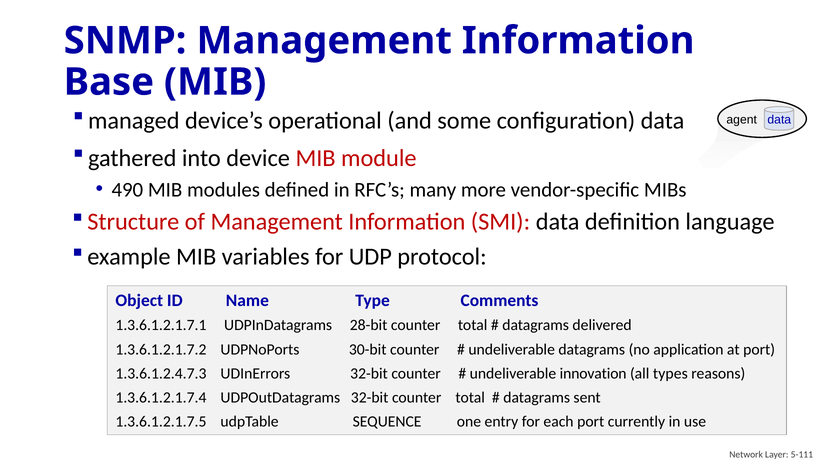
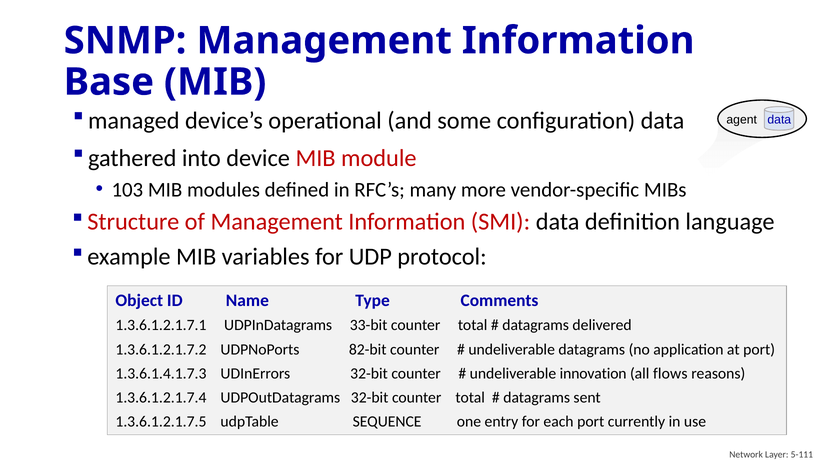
490: 490 -> 103
28-bit: 28-bit -> 33-bit
30-bit: 30-bit -> 82-bit
1.3.6.1.2.4.7.3: 1.3.6.1.2.4.7.3 -> 1.3.6.1.4.1.7.3
types: types -> flows
